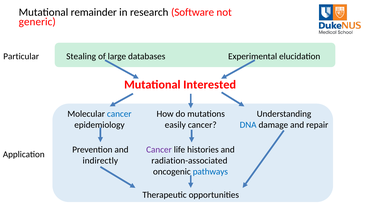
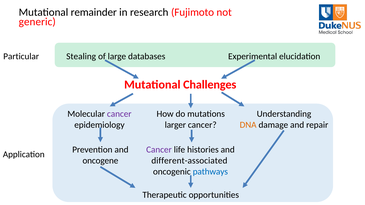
Software: Software -> Fujimoto
Interested: Interested -> Challenges
cancer at (119, 114) colour: blue -> purple
easily: easily -> larger
DNA colour: blue -> orange
indirectly: indirectly -> oncogene
radiation-associated: radiation-associated -> different-associated
